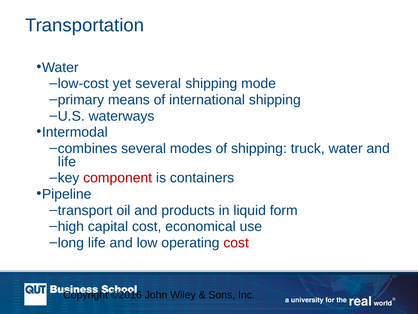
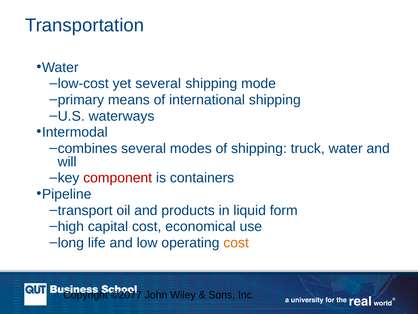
life at (67, 162): life -> will
cost at (236, 242) colour: red -> orange
©2016: ©2016 -> ©2077
